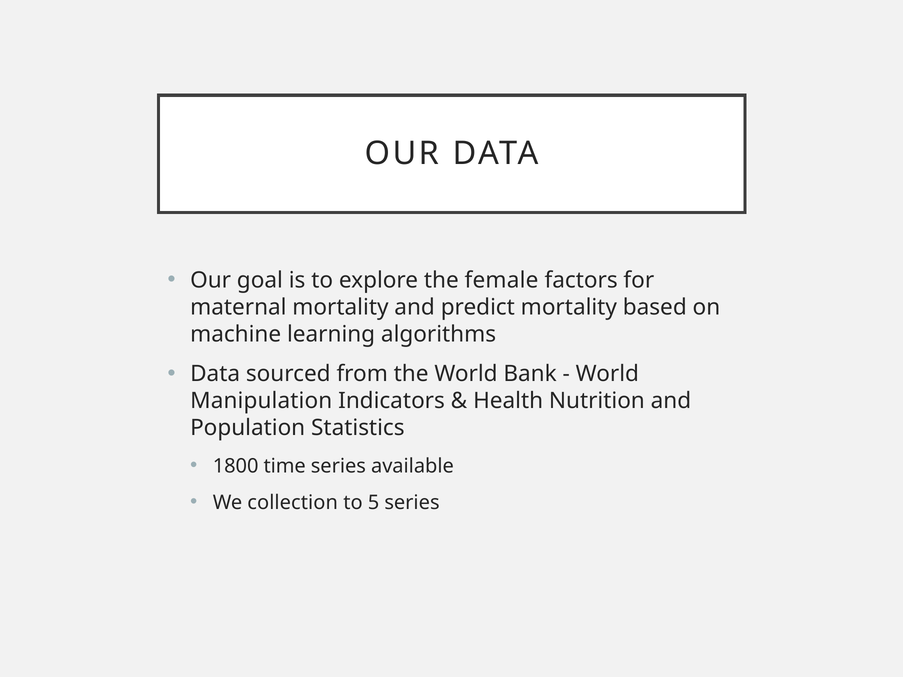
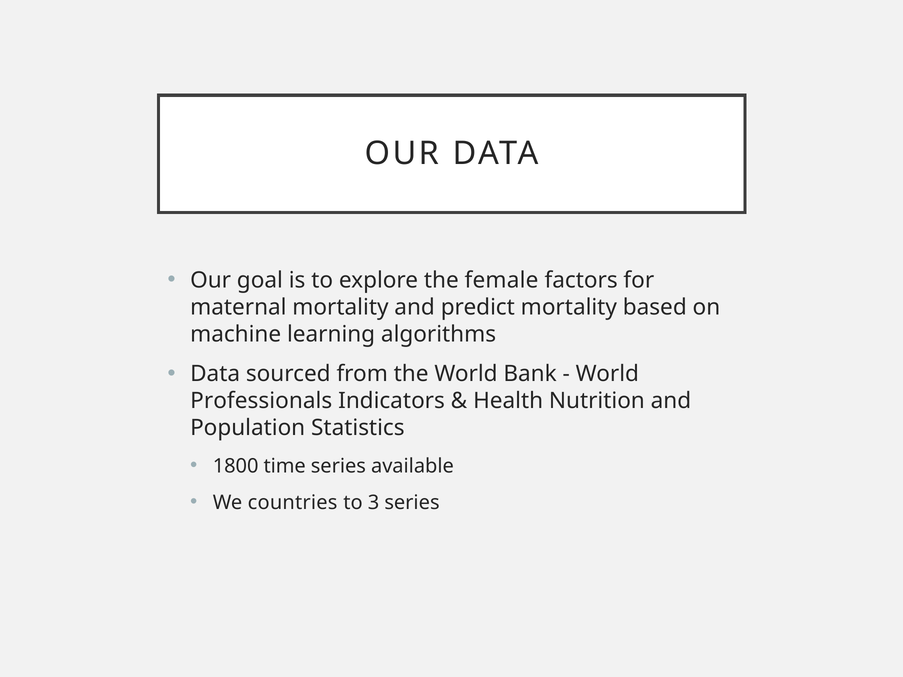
Manipulation: Manipulation -> Professionals
collection: collection -> countries
5: 5 -> 3
